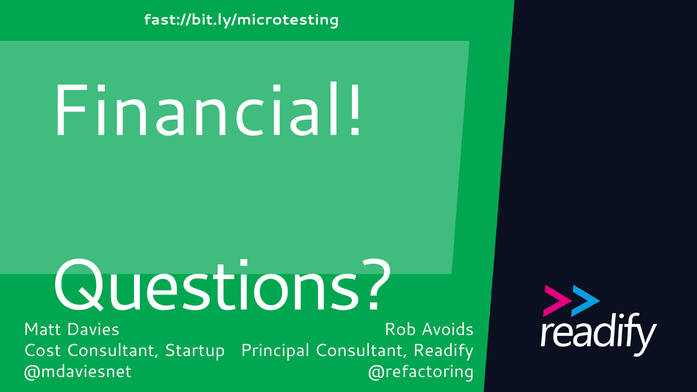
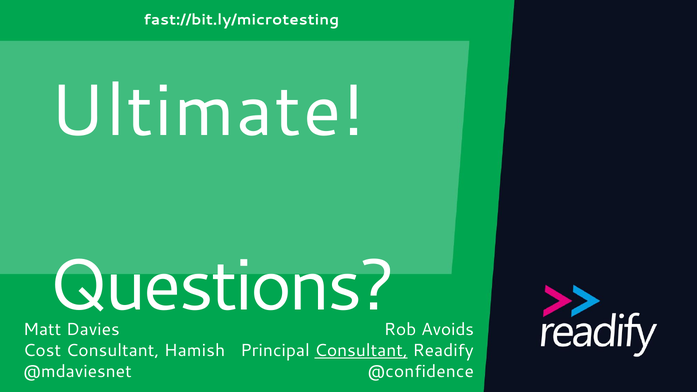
Financial: Financial -> Ultimate
Startup: Startup -> Hamish
Consultant at (361, 351) underline: none -> present
@refactoring: @refactoring -> @confidence
